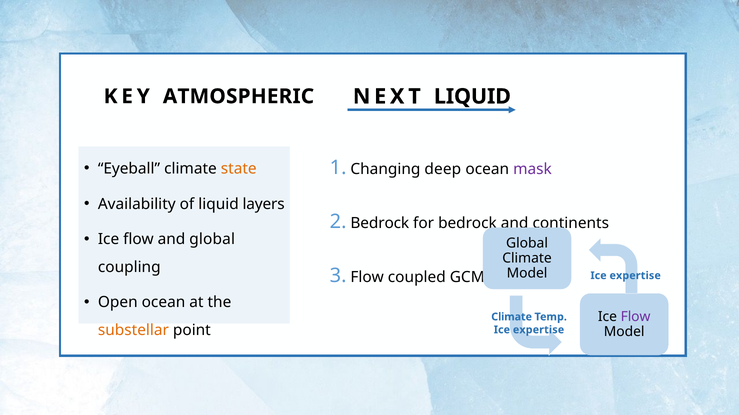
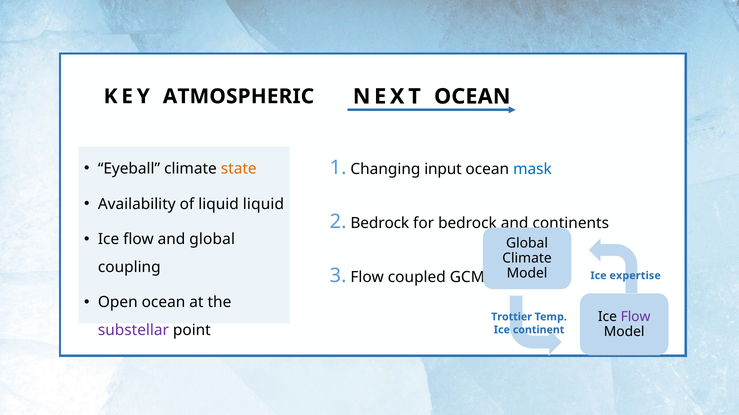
NEXT LIQUID: LIQUID -> OCEAN
deep: deep -> input
mask colour: purple -> blue
liquid layers: layers -> liquid
Climate at (512, 317): Climate -> Trottier
substellar colour: orange -> purple
expertise at (539, 330): expertise -> continent
